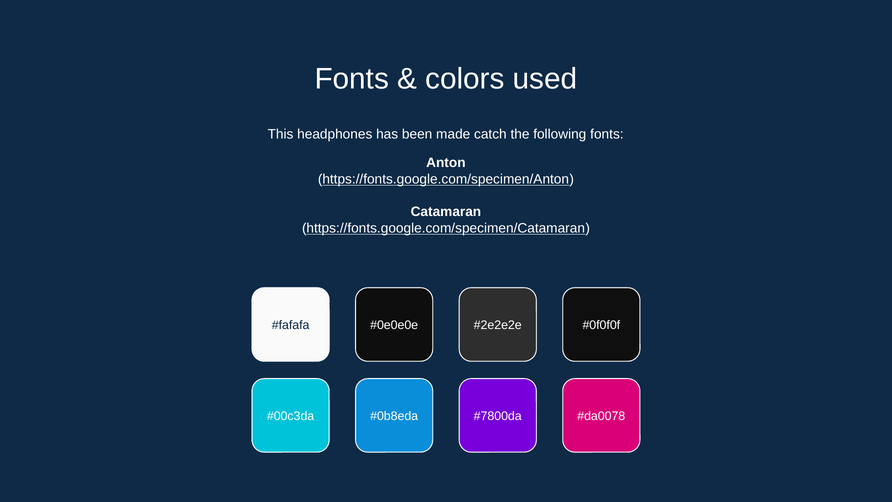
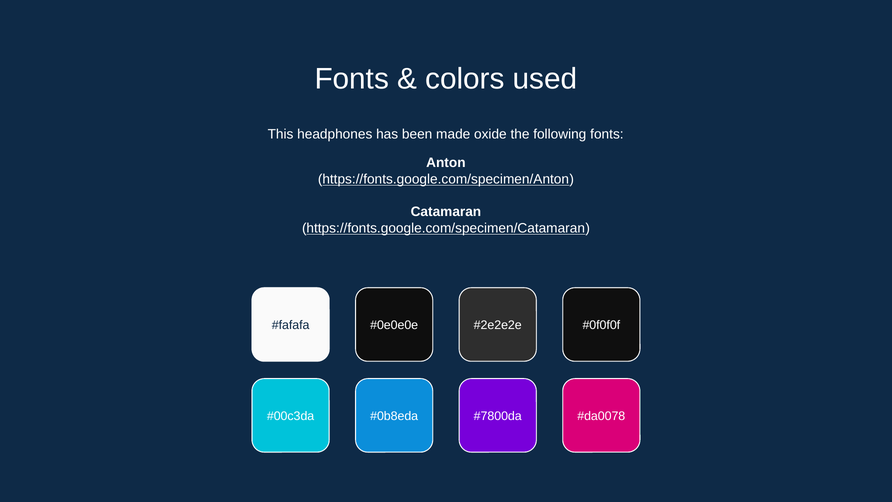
catch: catch -> oxide
